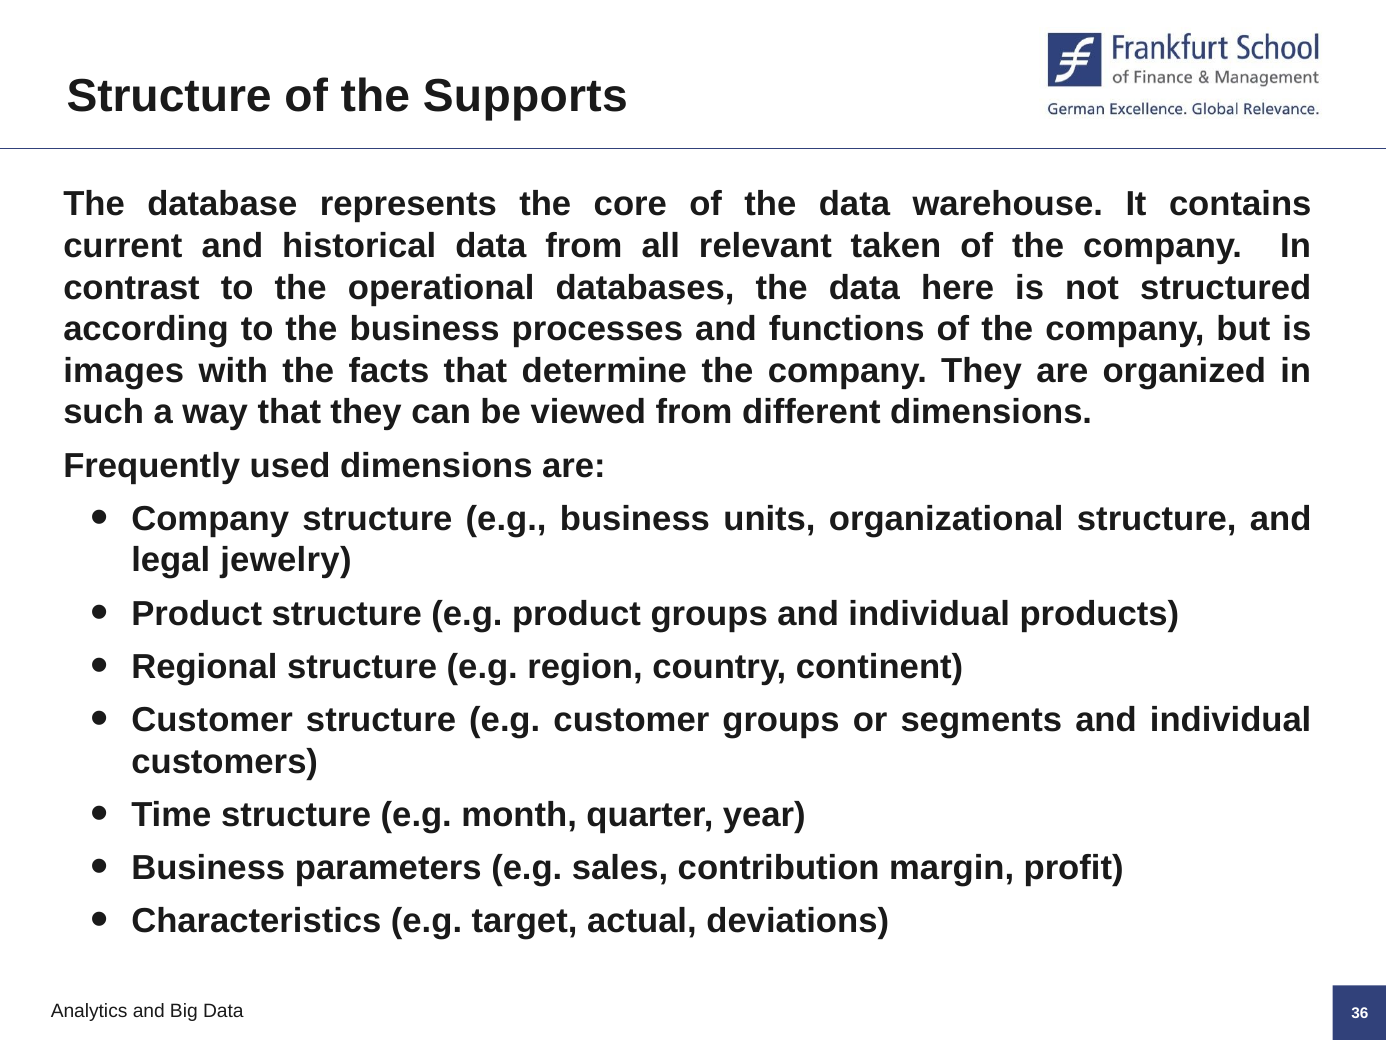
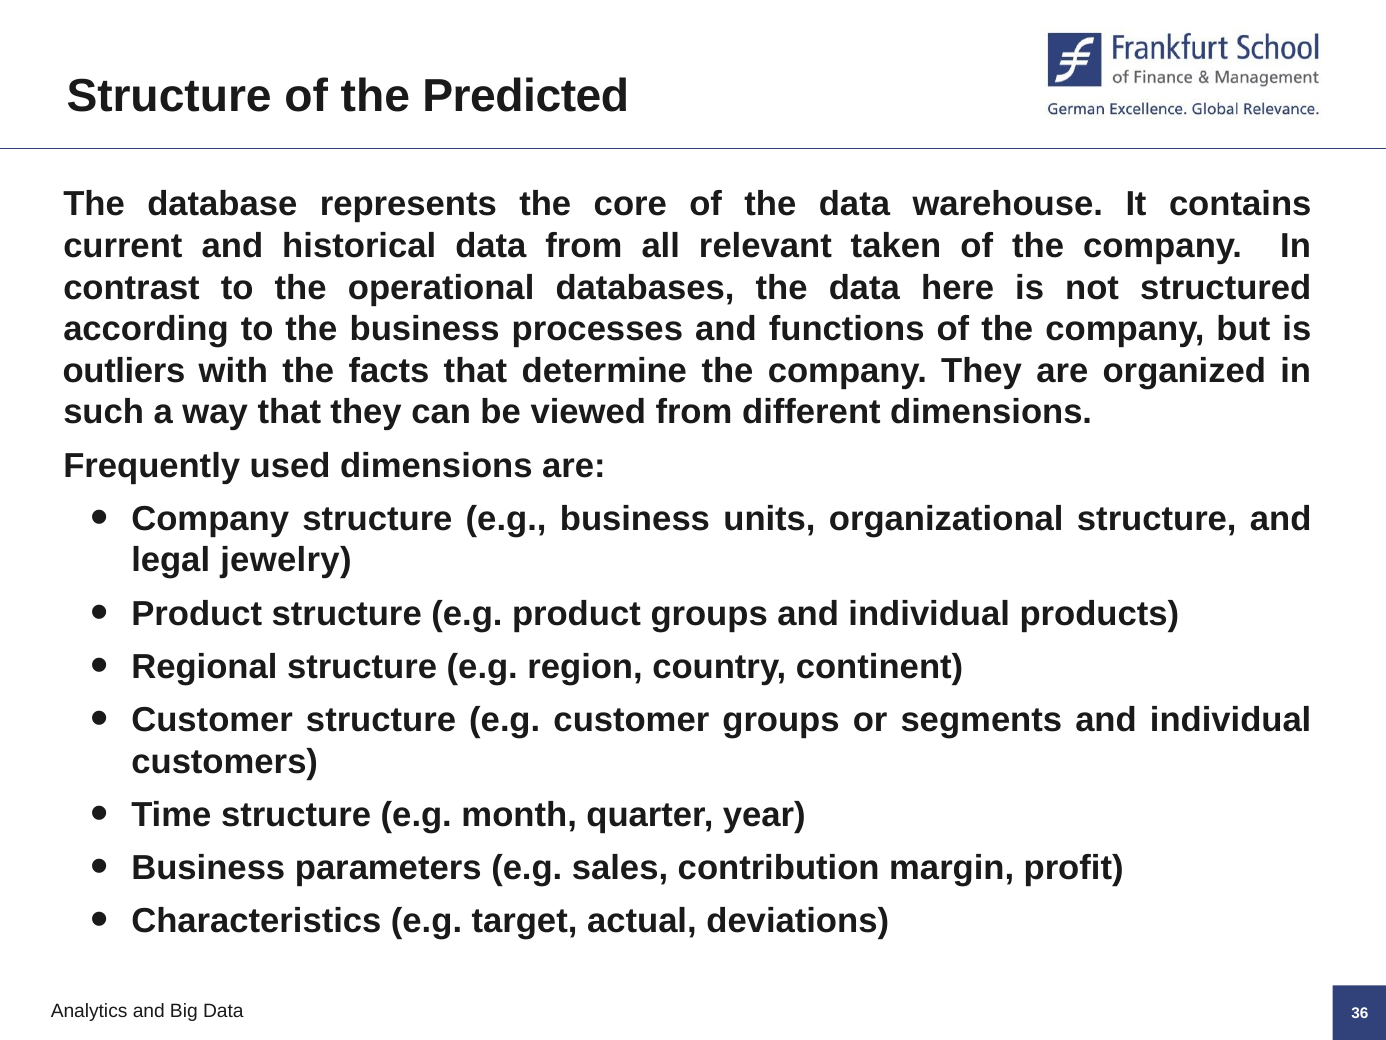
Supports: Supports -> Predicted
images: images -> outliers
